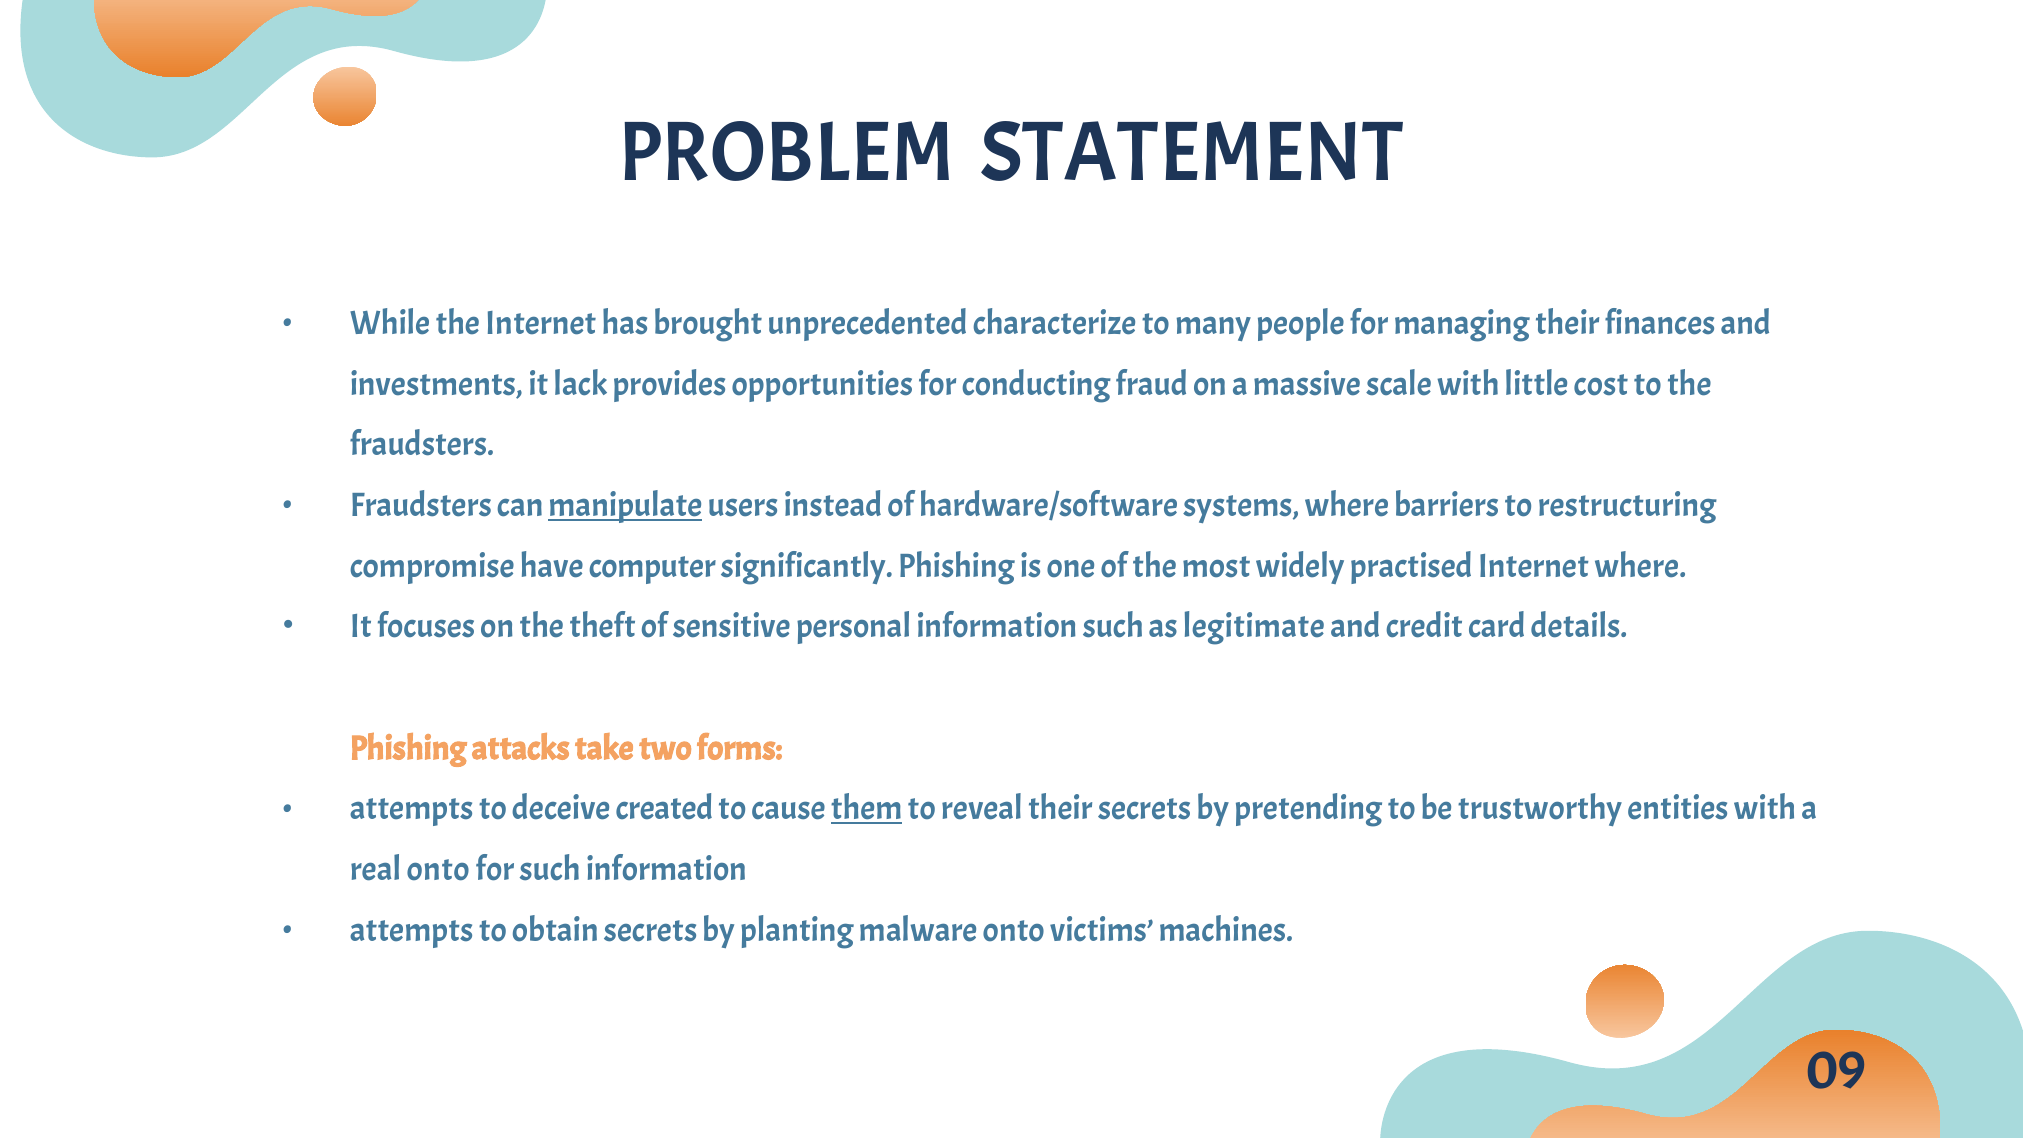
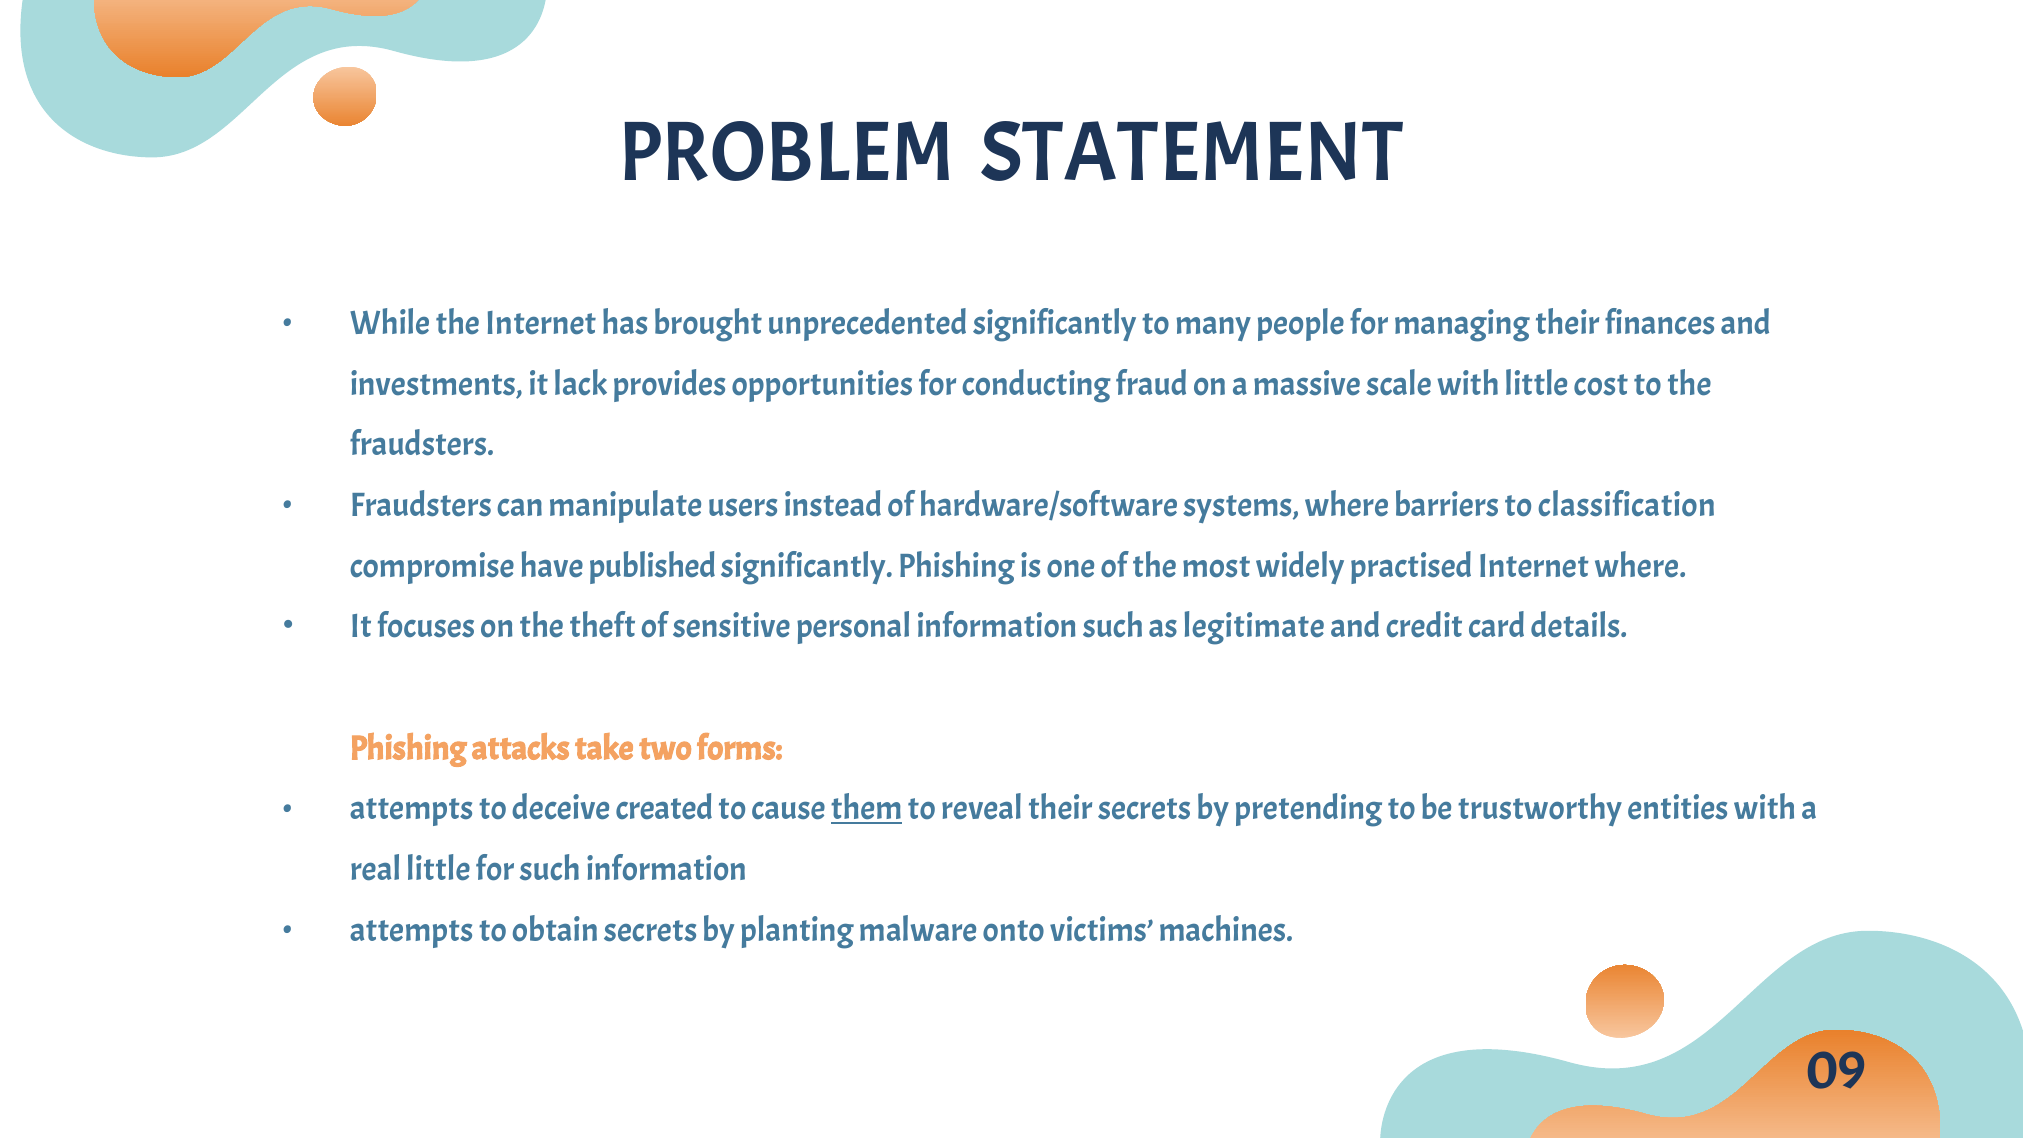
unprecedented characterize: characterize -> significantly
manipulate underline: present -> none
restructuring: restructuring -> classification
computer: computer -> published
real onto: onto -> little
